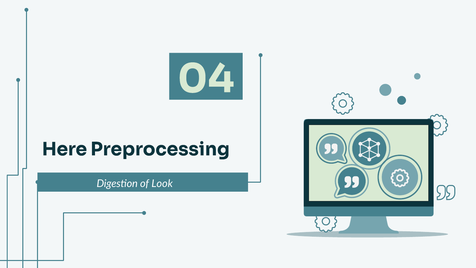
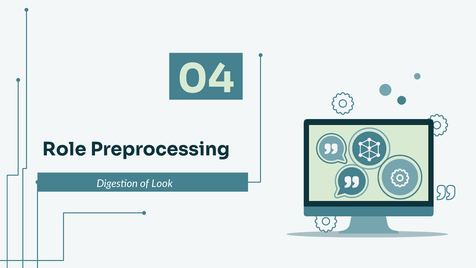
Here: Here -> Role
